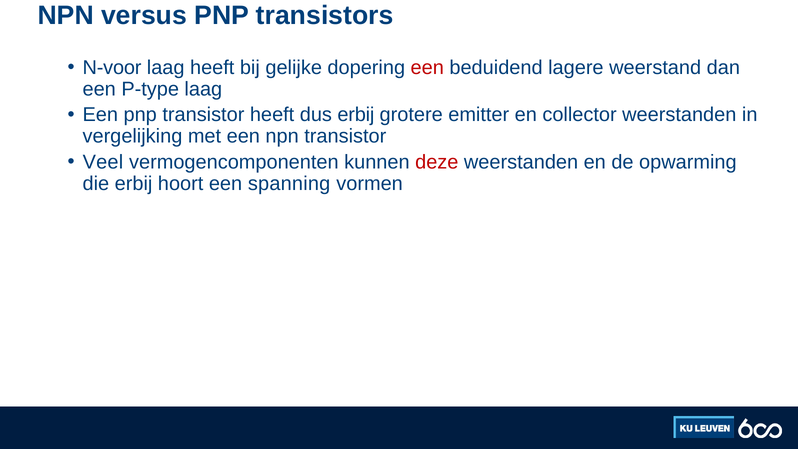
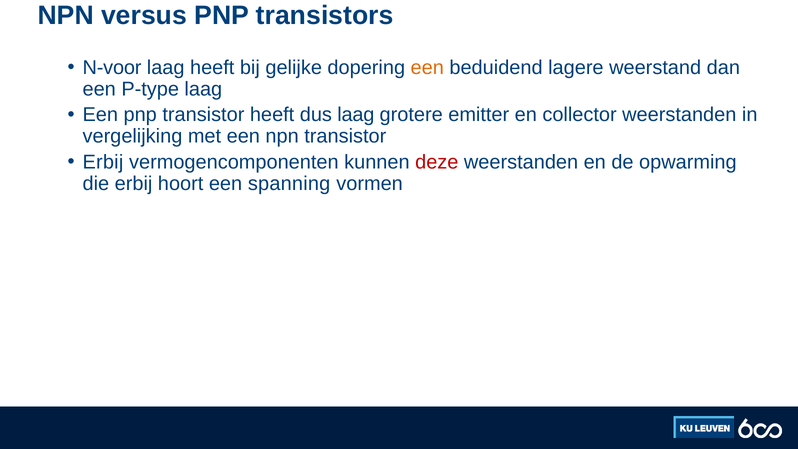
een at (427, 68) colour: red -> orange
dus erbij: erbij -> laag
Veel at (103, 162): Veel -> Erbij
